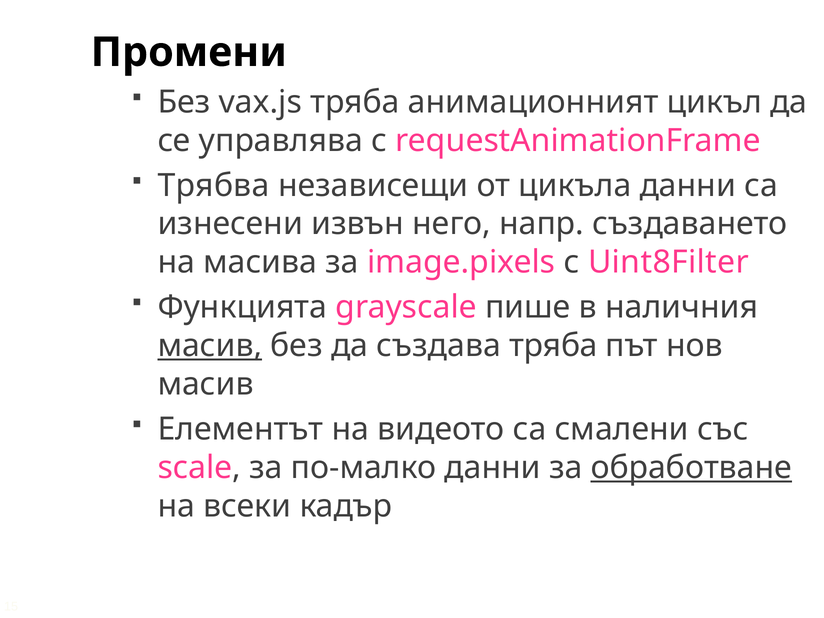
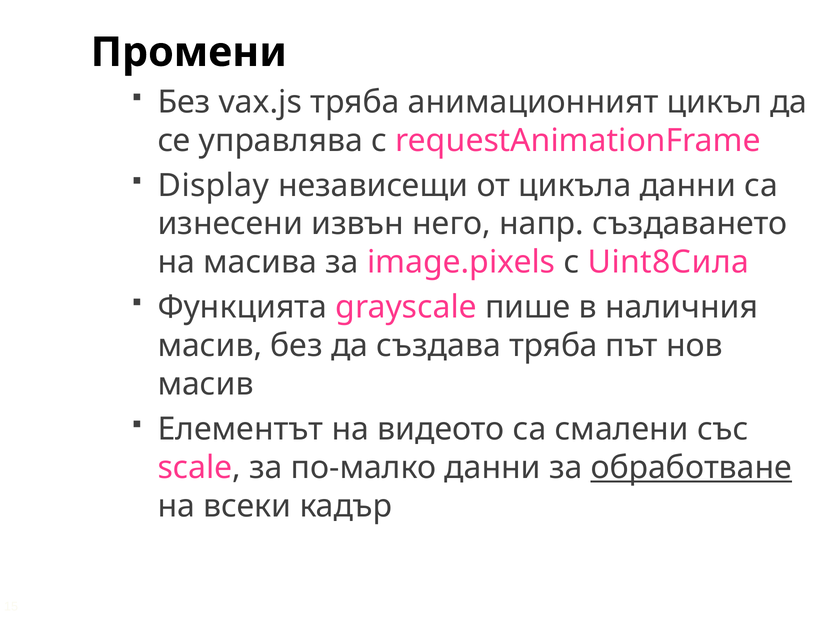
Трябва: Трябва -> Display
Uint8Filter: Uint8Filter -> Uint8Сила
масив at (210, 346) underline: present -> none
